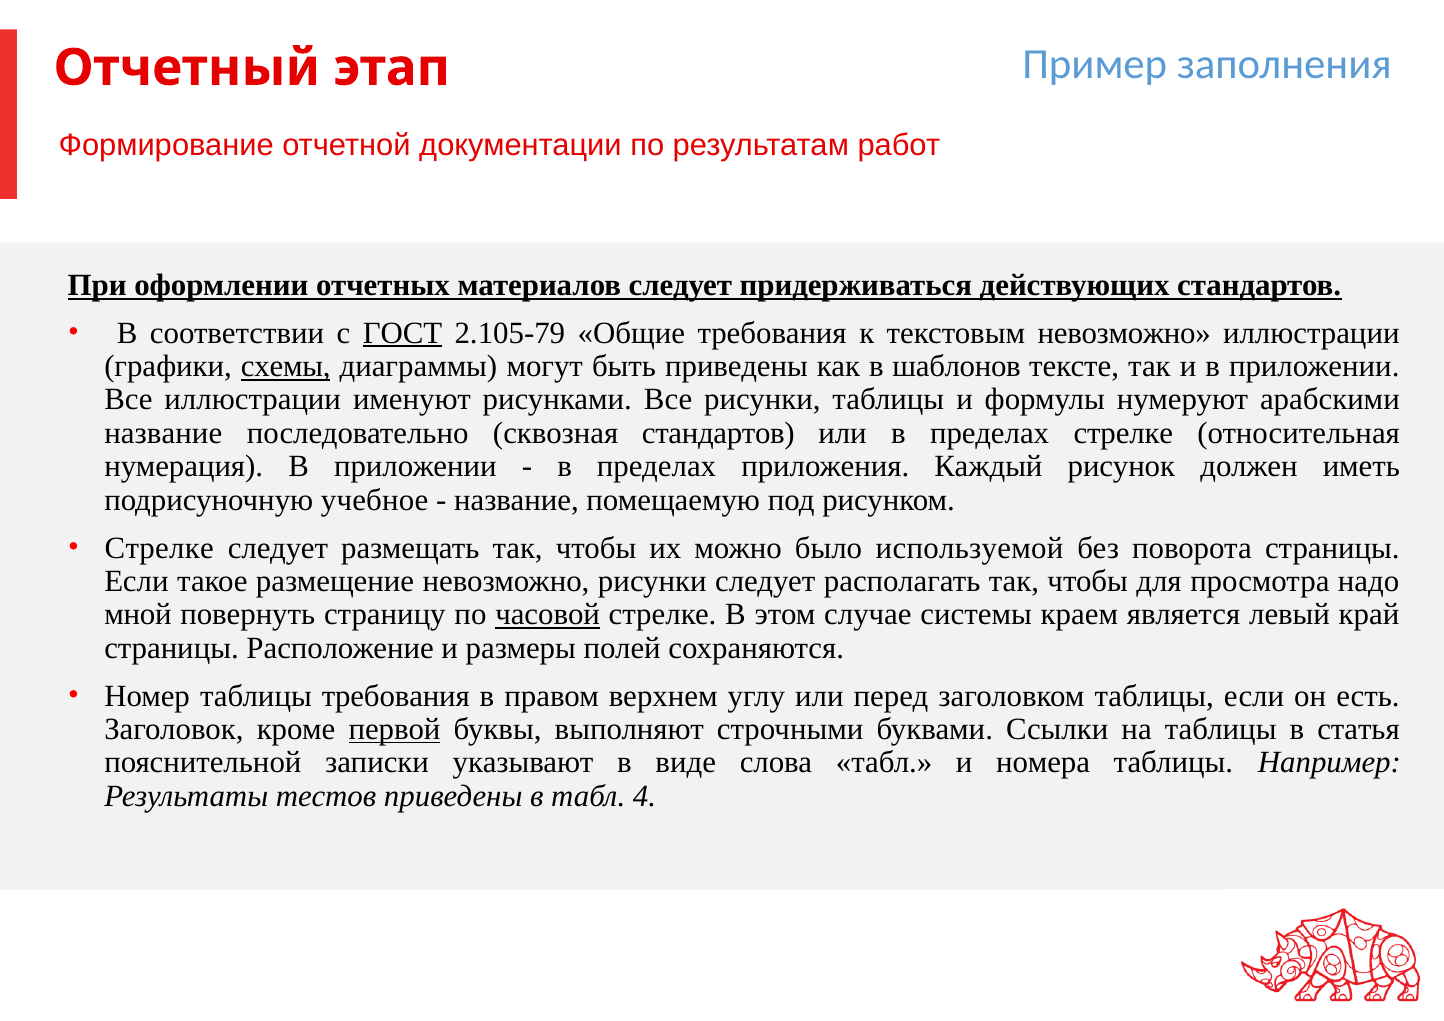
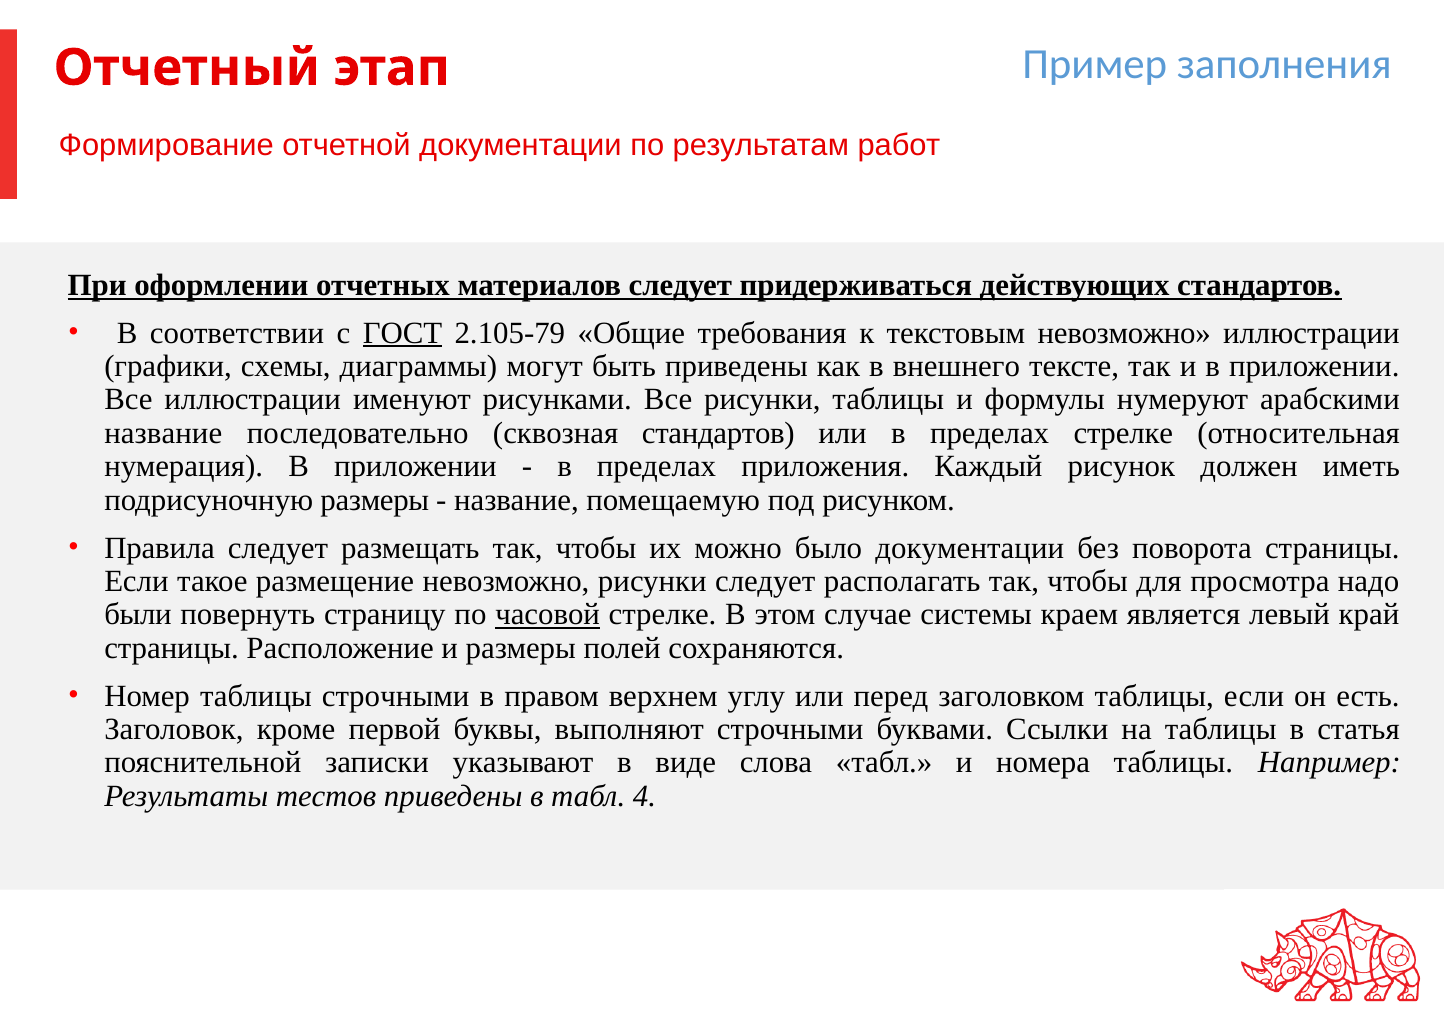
схемы underline: present -> none
шаблонов: шаблонов -> внешнего
подрисуночную учебное: учебное -> размеры
Стрелке at (159, 548): Стрелке -> Правила
было используемой: используемой -> документации
мной: мной -> были
таблицы требования: требования -> строчными
первой underline: present -> none
